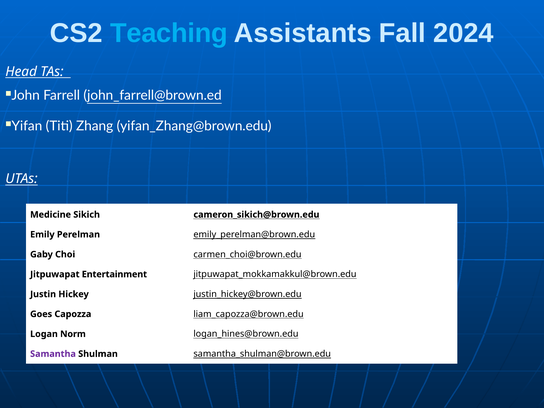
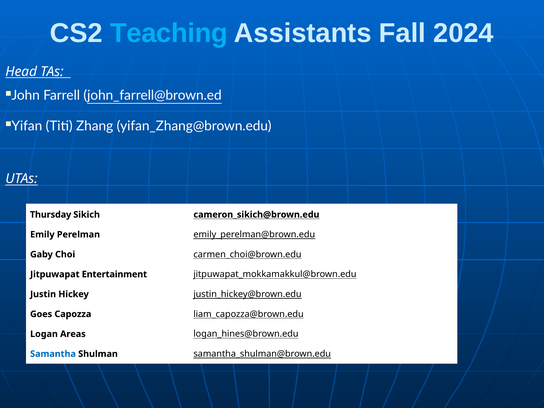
Medicine: Medicine -> Thursday
Norm: Norm -> Areas
Samantha colour: purple -> blue
